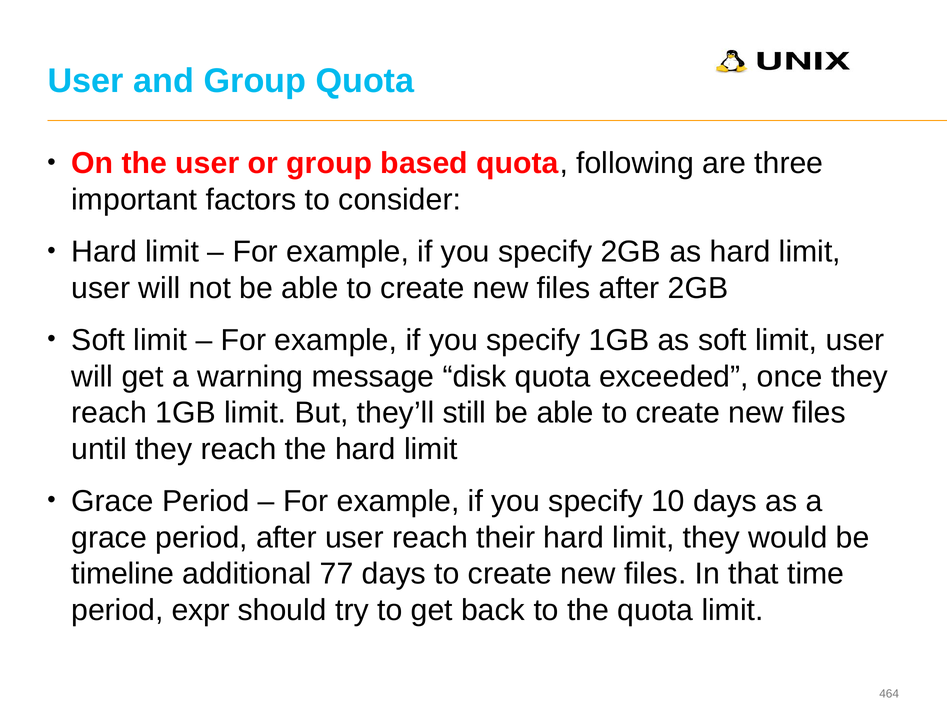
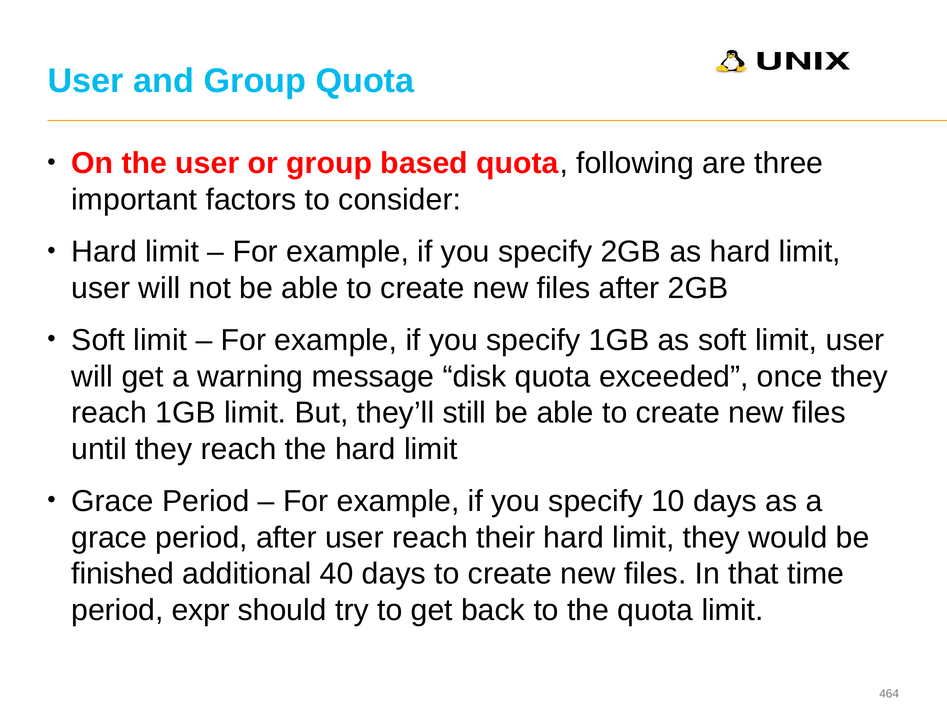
timeline: timeline -> finished
77: 77 -> 40
